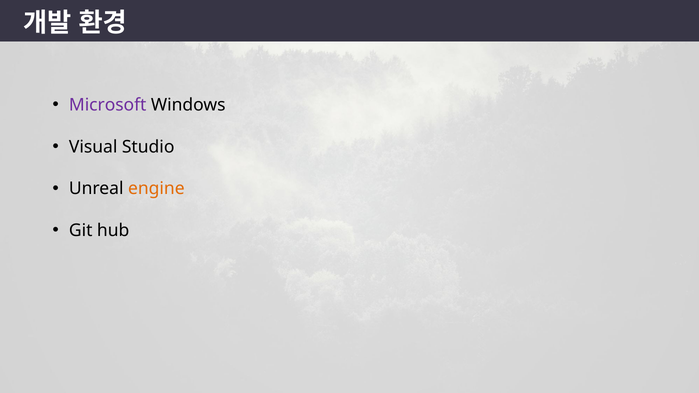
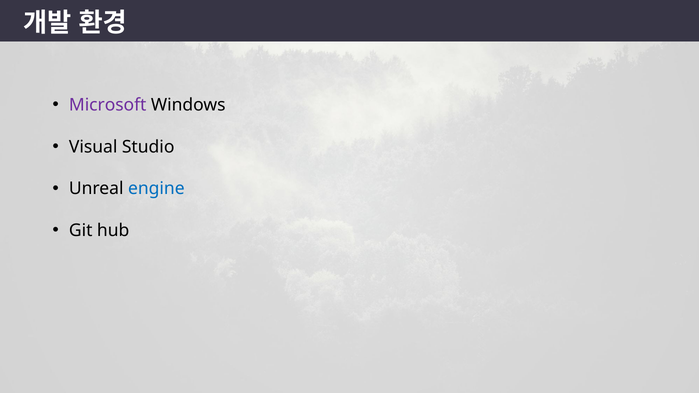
engine colour: orange -> blue
